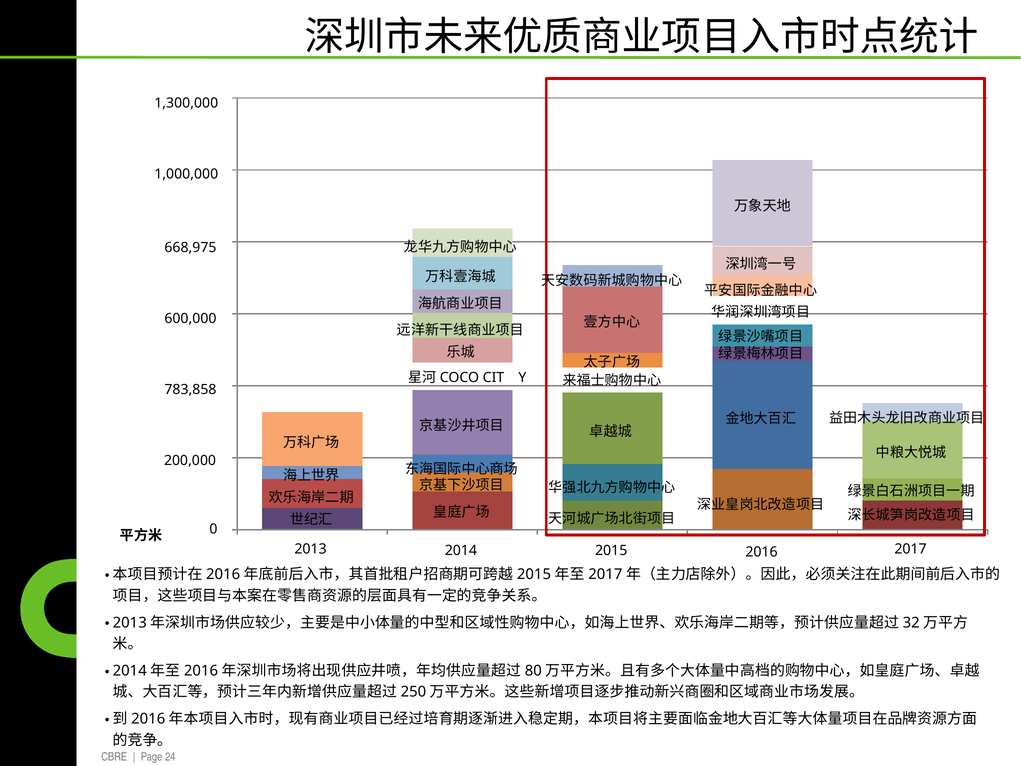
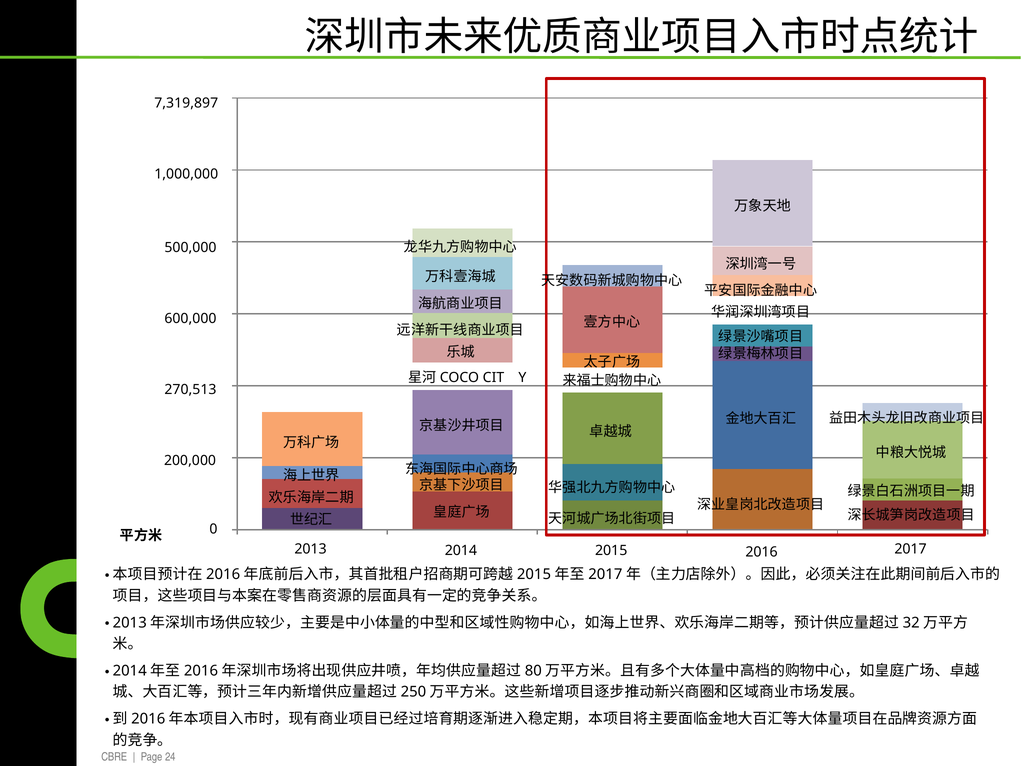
1,300,000: 1,300,000 -> 7,319,897
668,975: 668,975 -> 500,000
783,858: 783,858 -> 270,513
